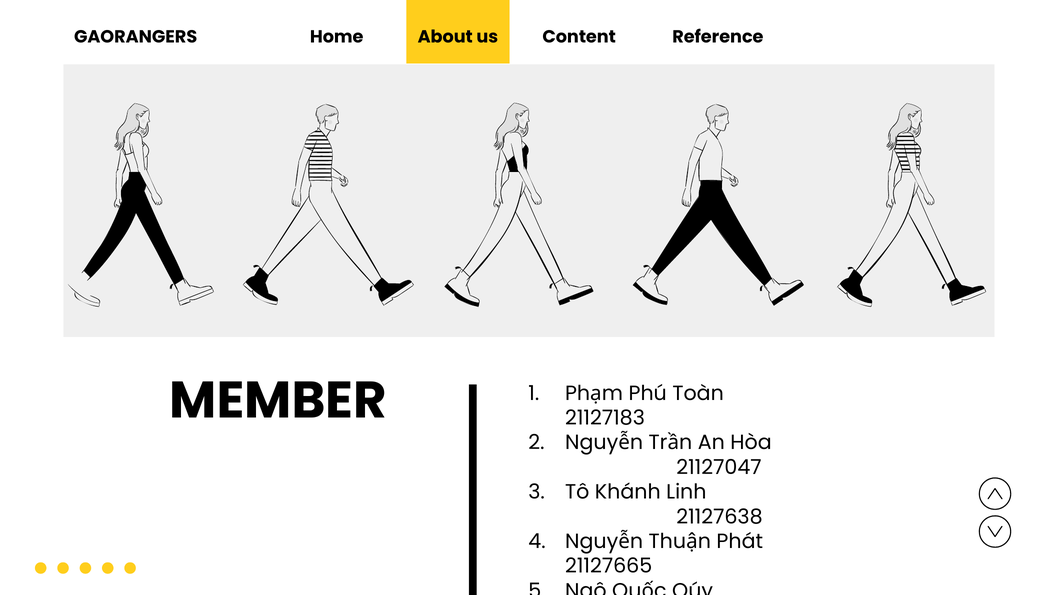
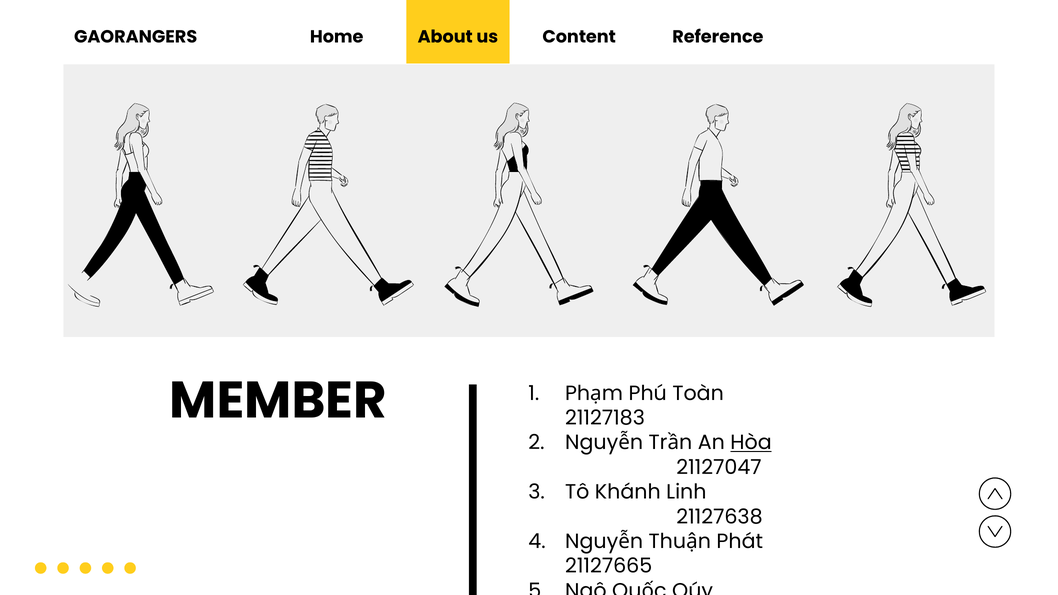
Hòa underline: none -> present
